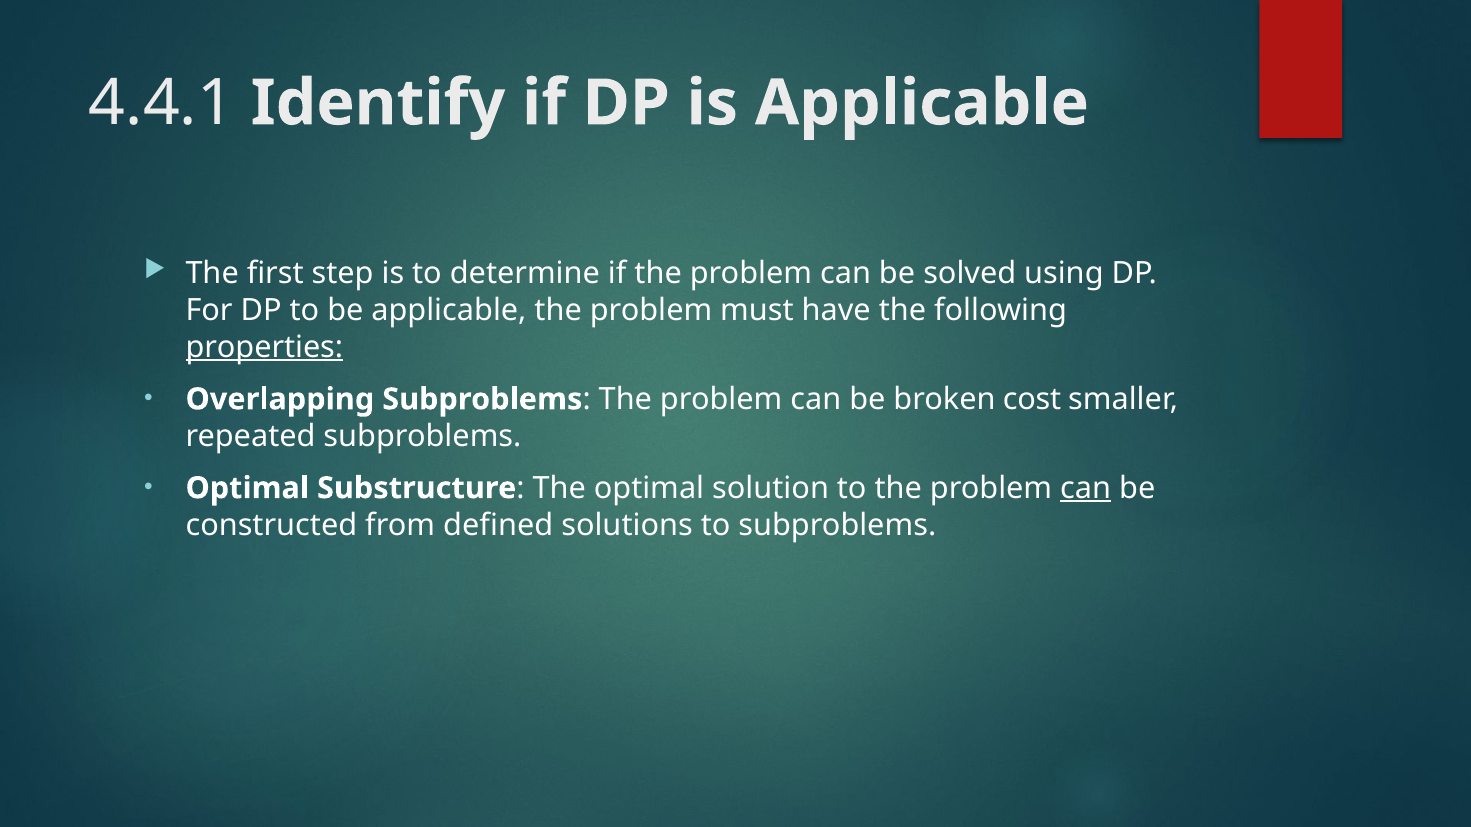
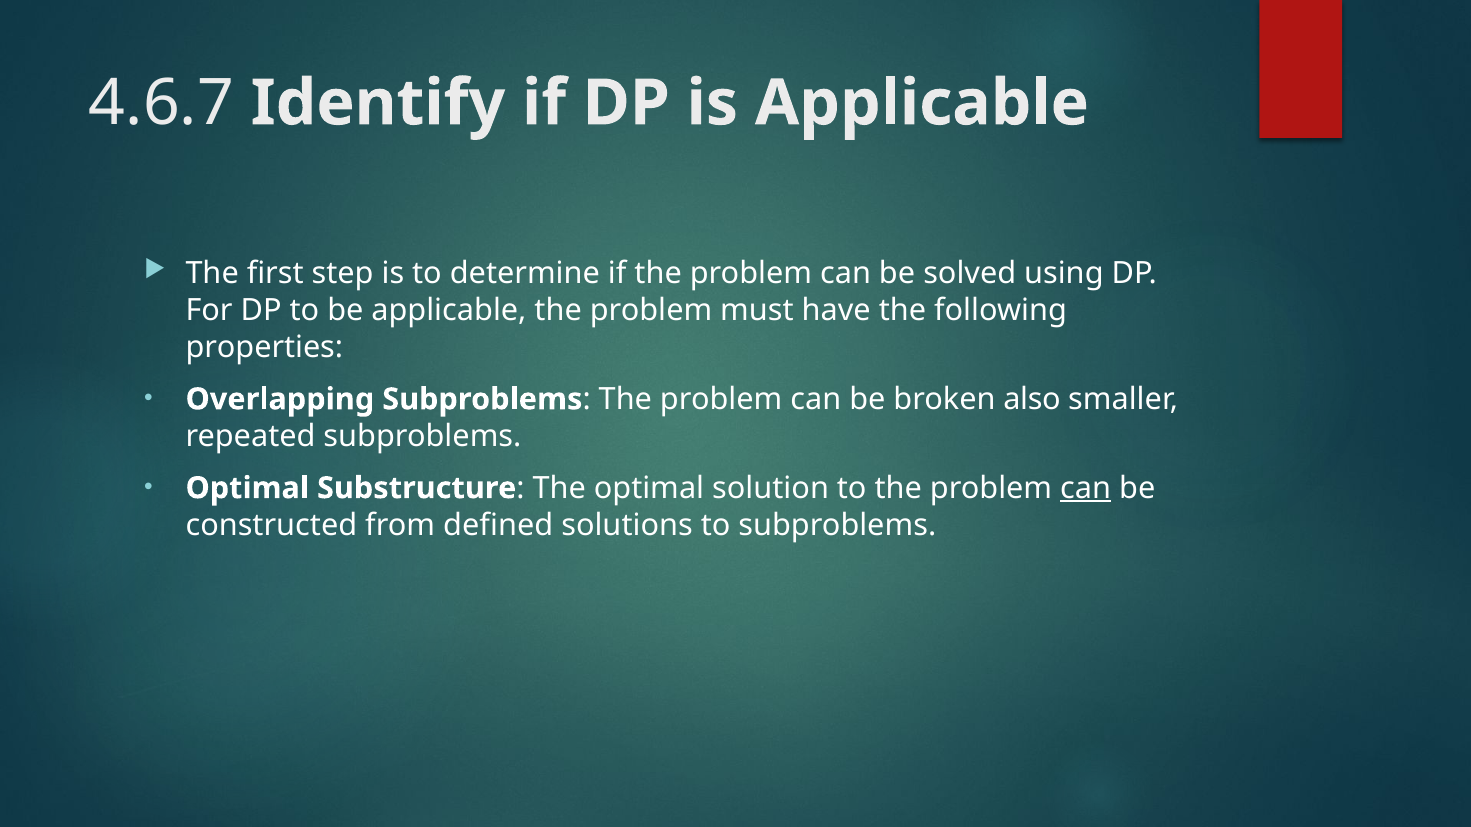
4.4.1: 4.4.1 -> 4.6.7
properties underline: present -> none
cost: cost -> also
